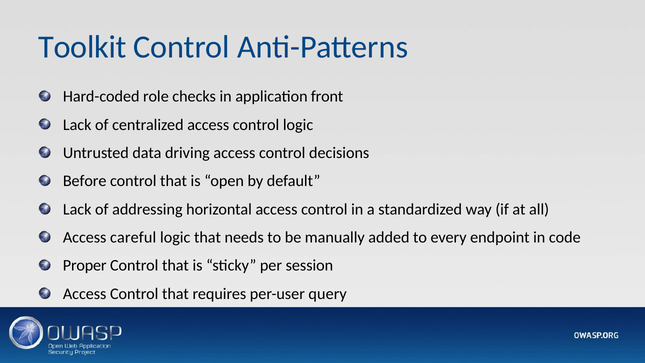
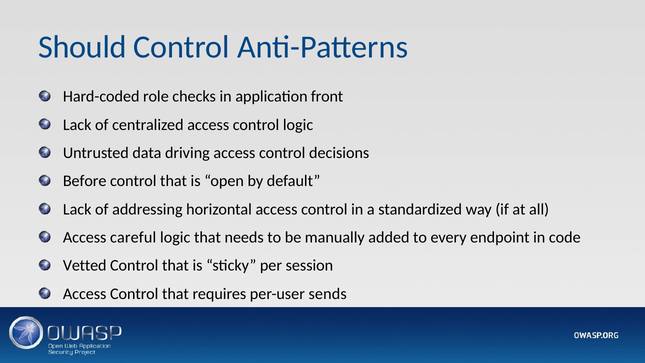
Toolkit: Toolkit -> Should
Proper: Proper -> Vetted
query: query -> sends
